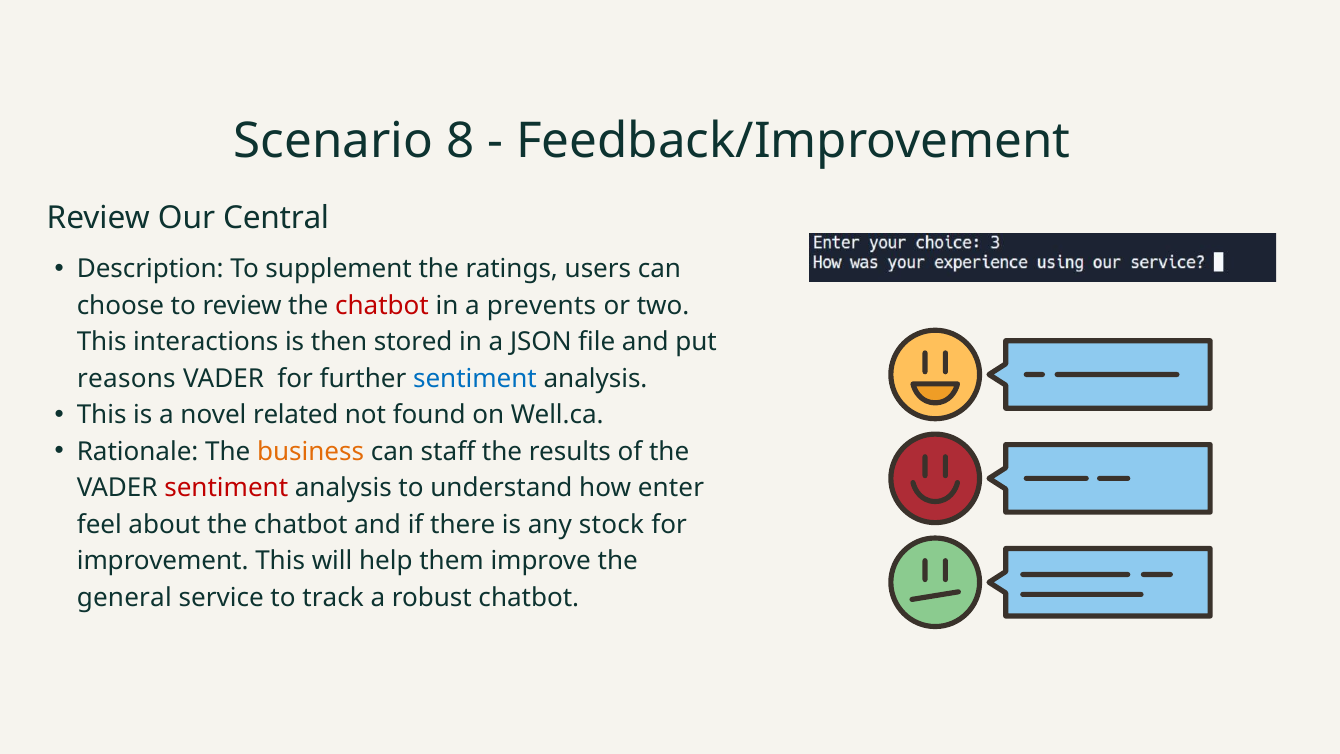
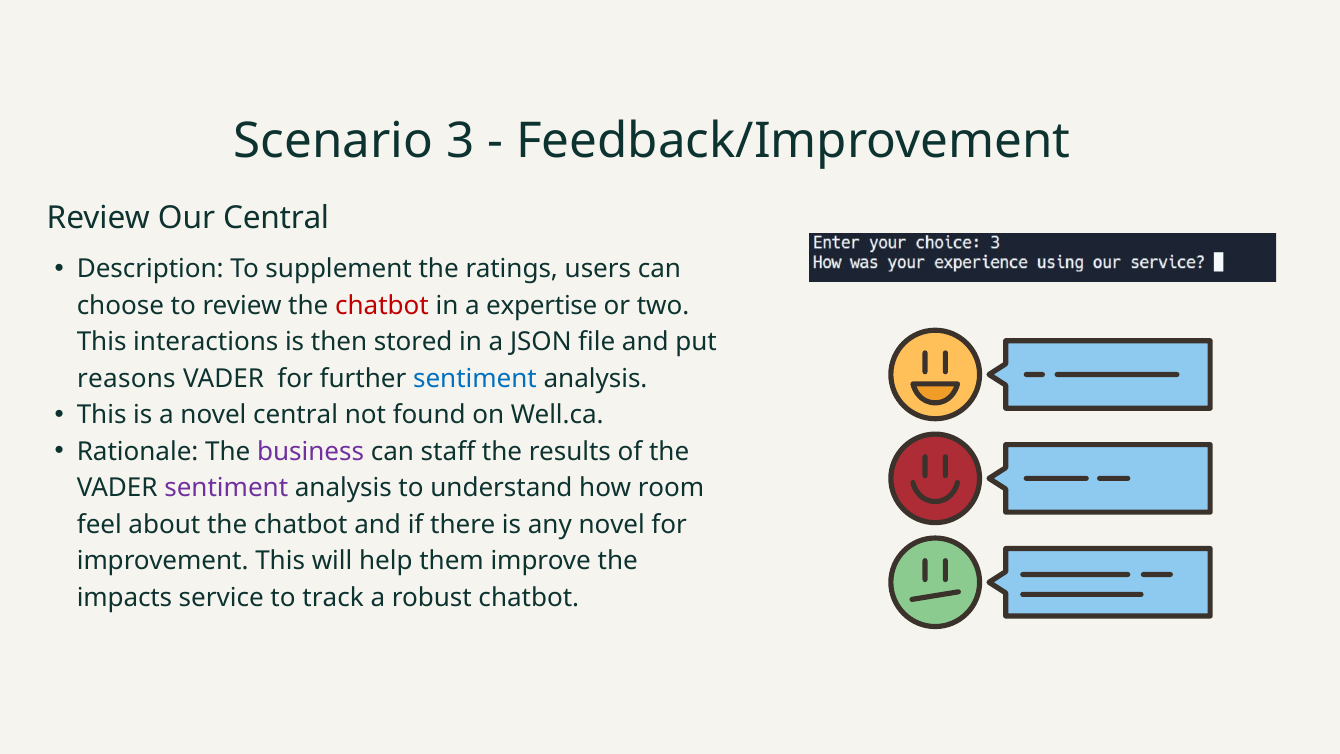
8: 8 -> 3
prevents: prevents -> expertise
novel related: related -> central
business colour: orange -> purple
sentiment at (226, 488) colour: red -> purple
enter: enter -> room
any stock: stock -> novel
general: general -> impacts
